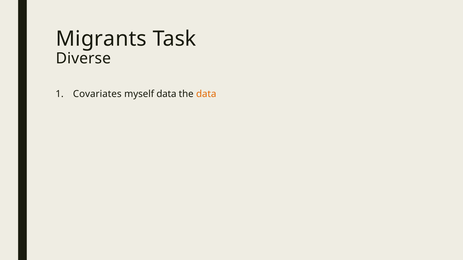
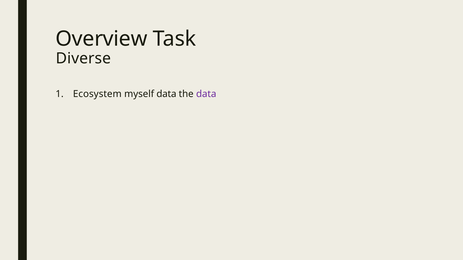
Migrants: Migrants -> Overview
Covariates: Covariates -> Ecosystem
data at (206, 94) colour: orange -> purple
